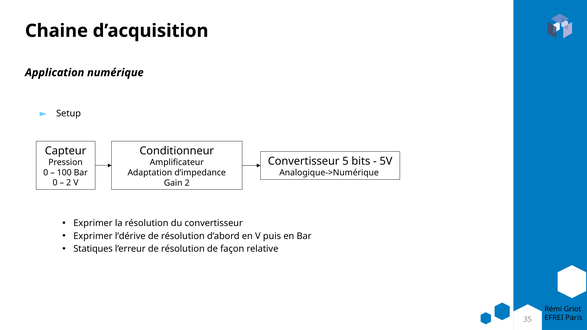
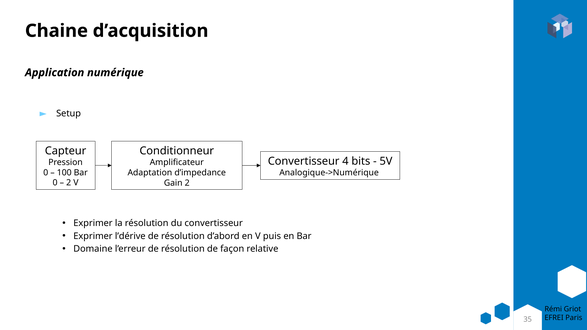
5: 5 -> 4
Statiques: Statiques -> Domaine
